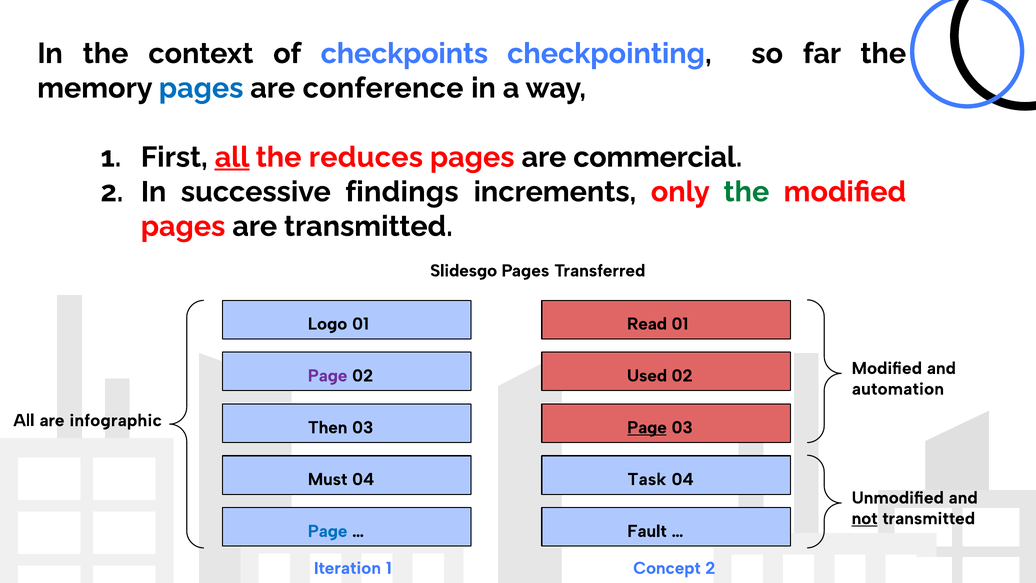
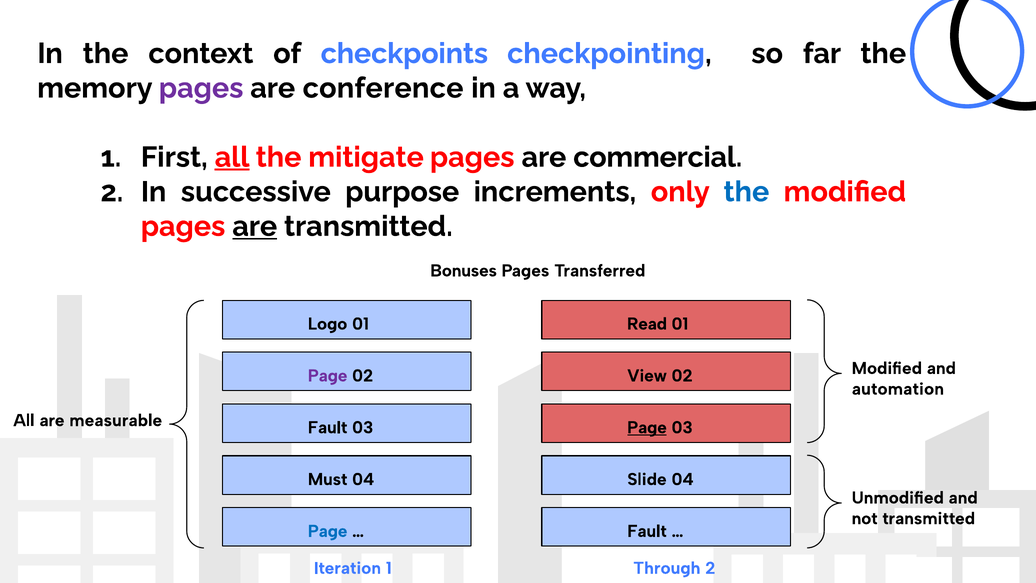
pages at (201, 88) colour: blue -> purple
reduces: reduces -> mitigate
findings: findings -> purpose
the at (746, 192) colour: green -> blue
are at (255, 226) underline: none -> present
Slidesgo: Slidesgo -> Bonuses
Used: Used -> View
infographic: infographic -> measurable
Then at (328, 427): Then -> Fault
Task: Task -> Slide
not underline: present -> none
Concept: Concept -> Through
